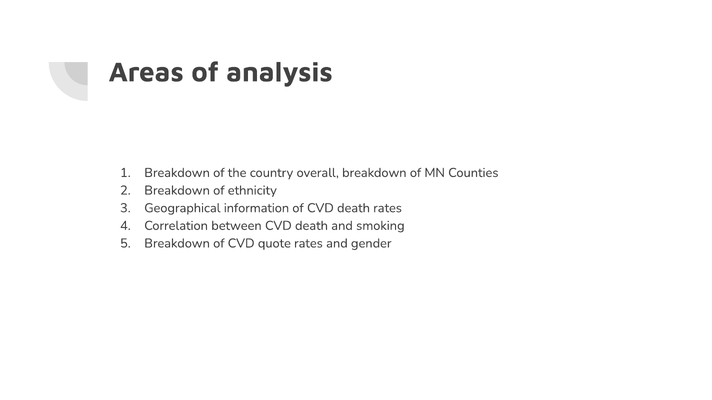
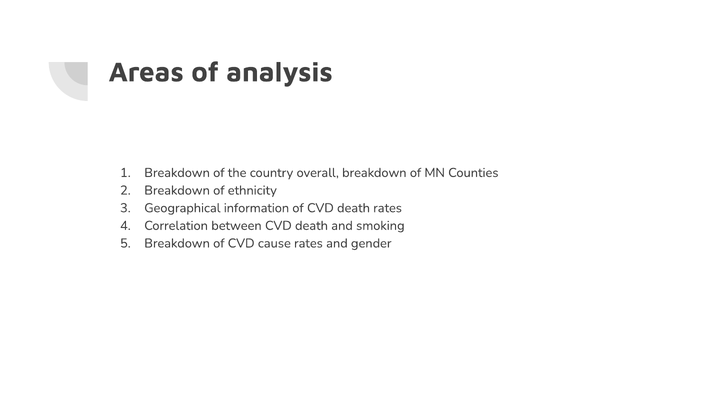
quote: quote -> cause
